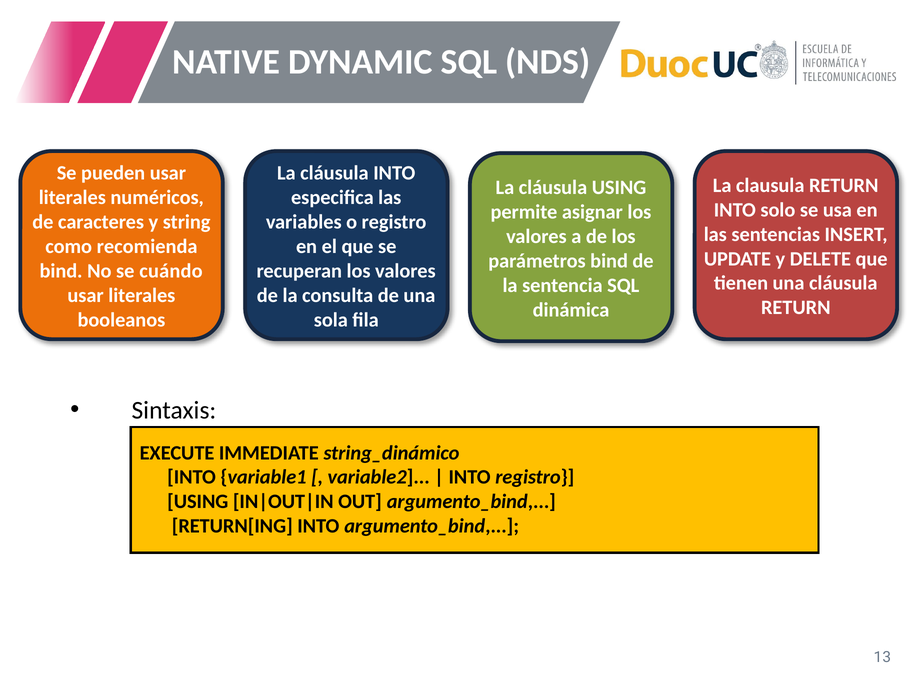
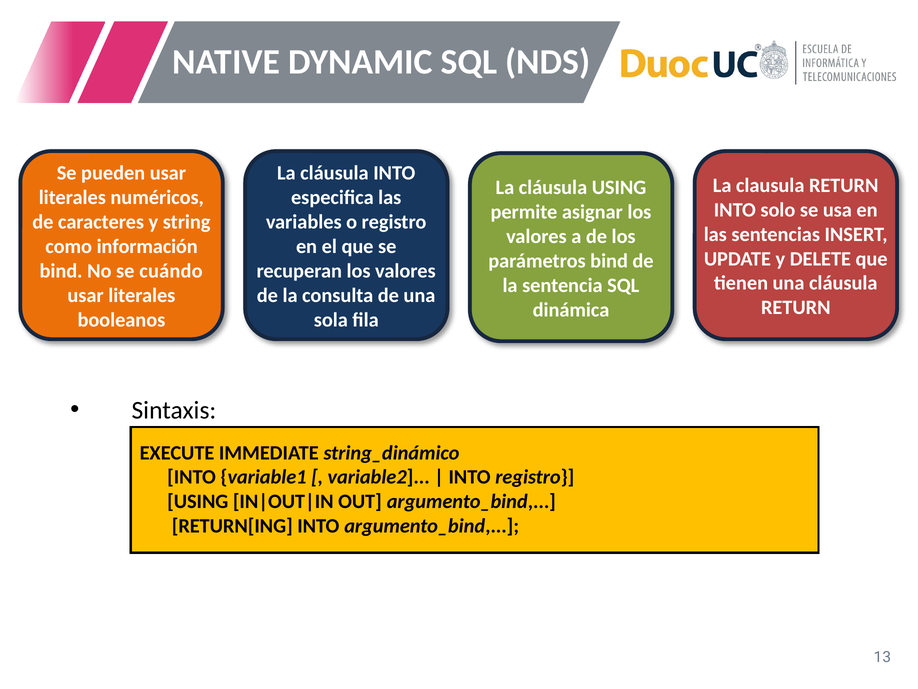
recomienda: recomienda -> información
